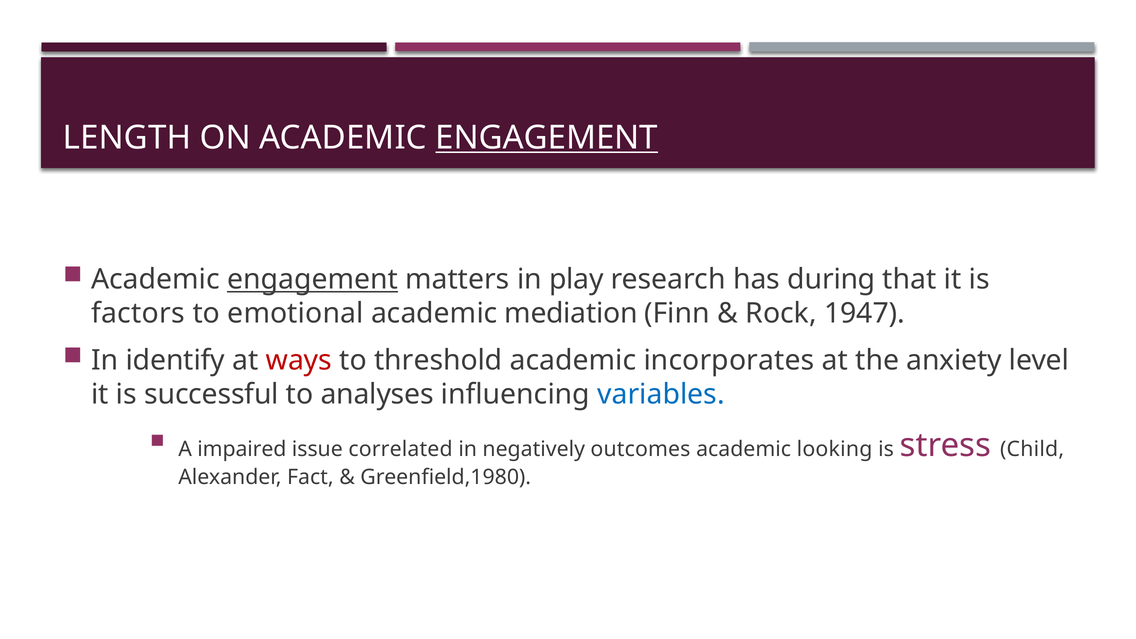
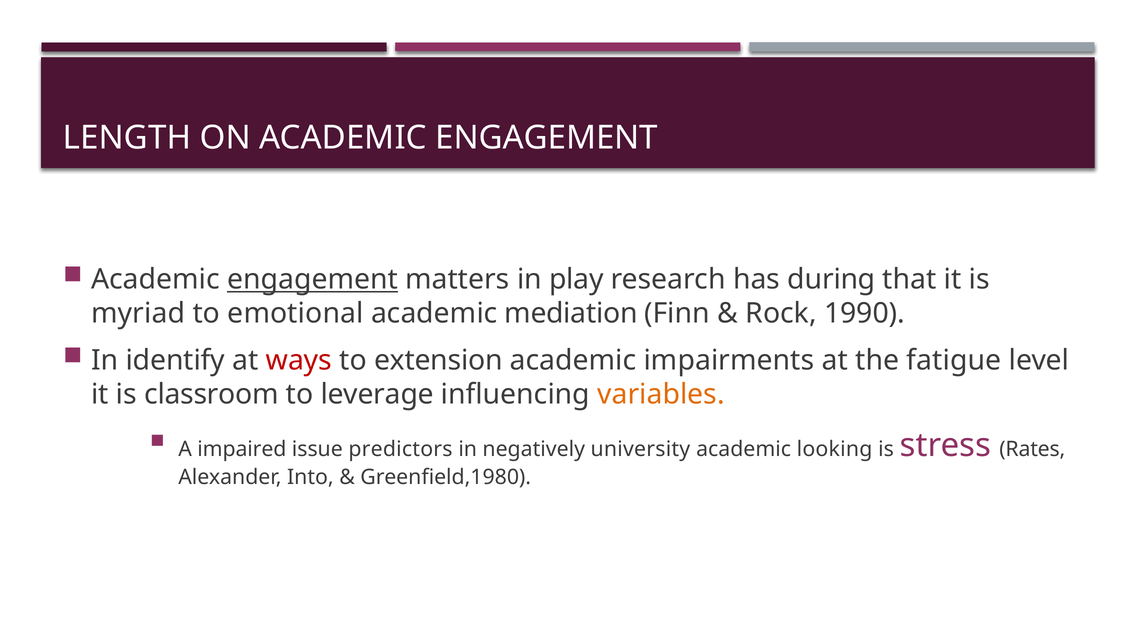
ENGAGEMENT at (547, 138) underline: present -> none
factors: factors -> myriad
1947: 1947 -> 1990
threshold: threshold -> extension
incorporates: incorporates -> impairments
anxiety: anxiety -> fatigue
successful: successful -> classroom
analyses: analyses -> leverage
variables colour: blue -> orange
correlated: correlated -> predictors
outcomes: outcomes -> university
Child: Child -> Rates
Fact: Fact -> Into
